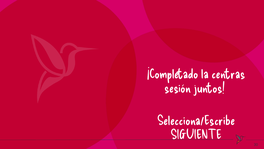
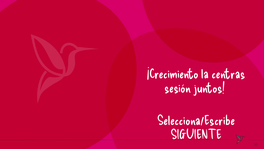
¡Completado: ¡Completado -> ¡Crecimiento
